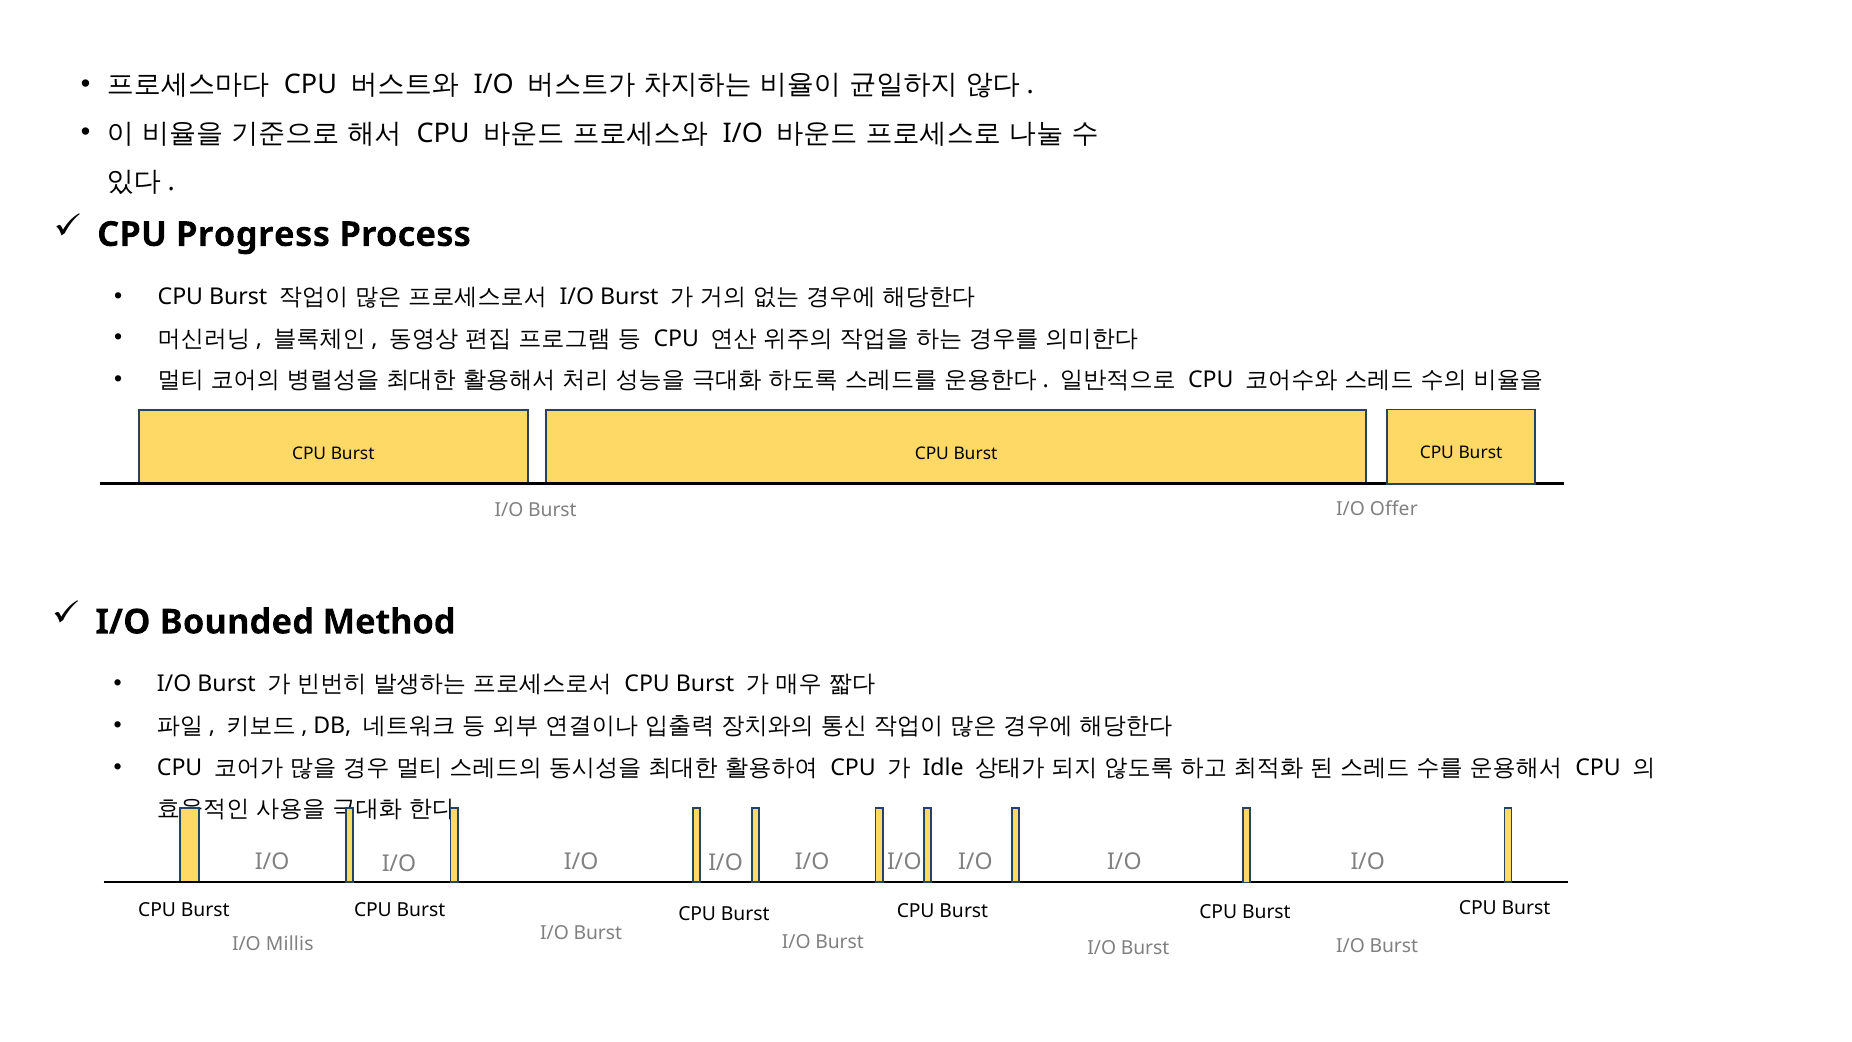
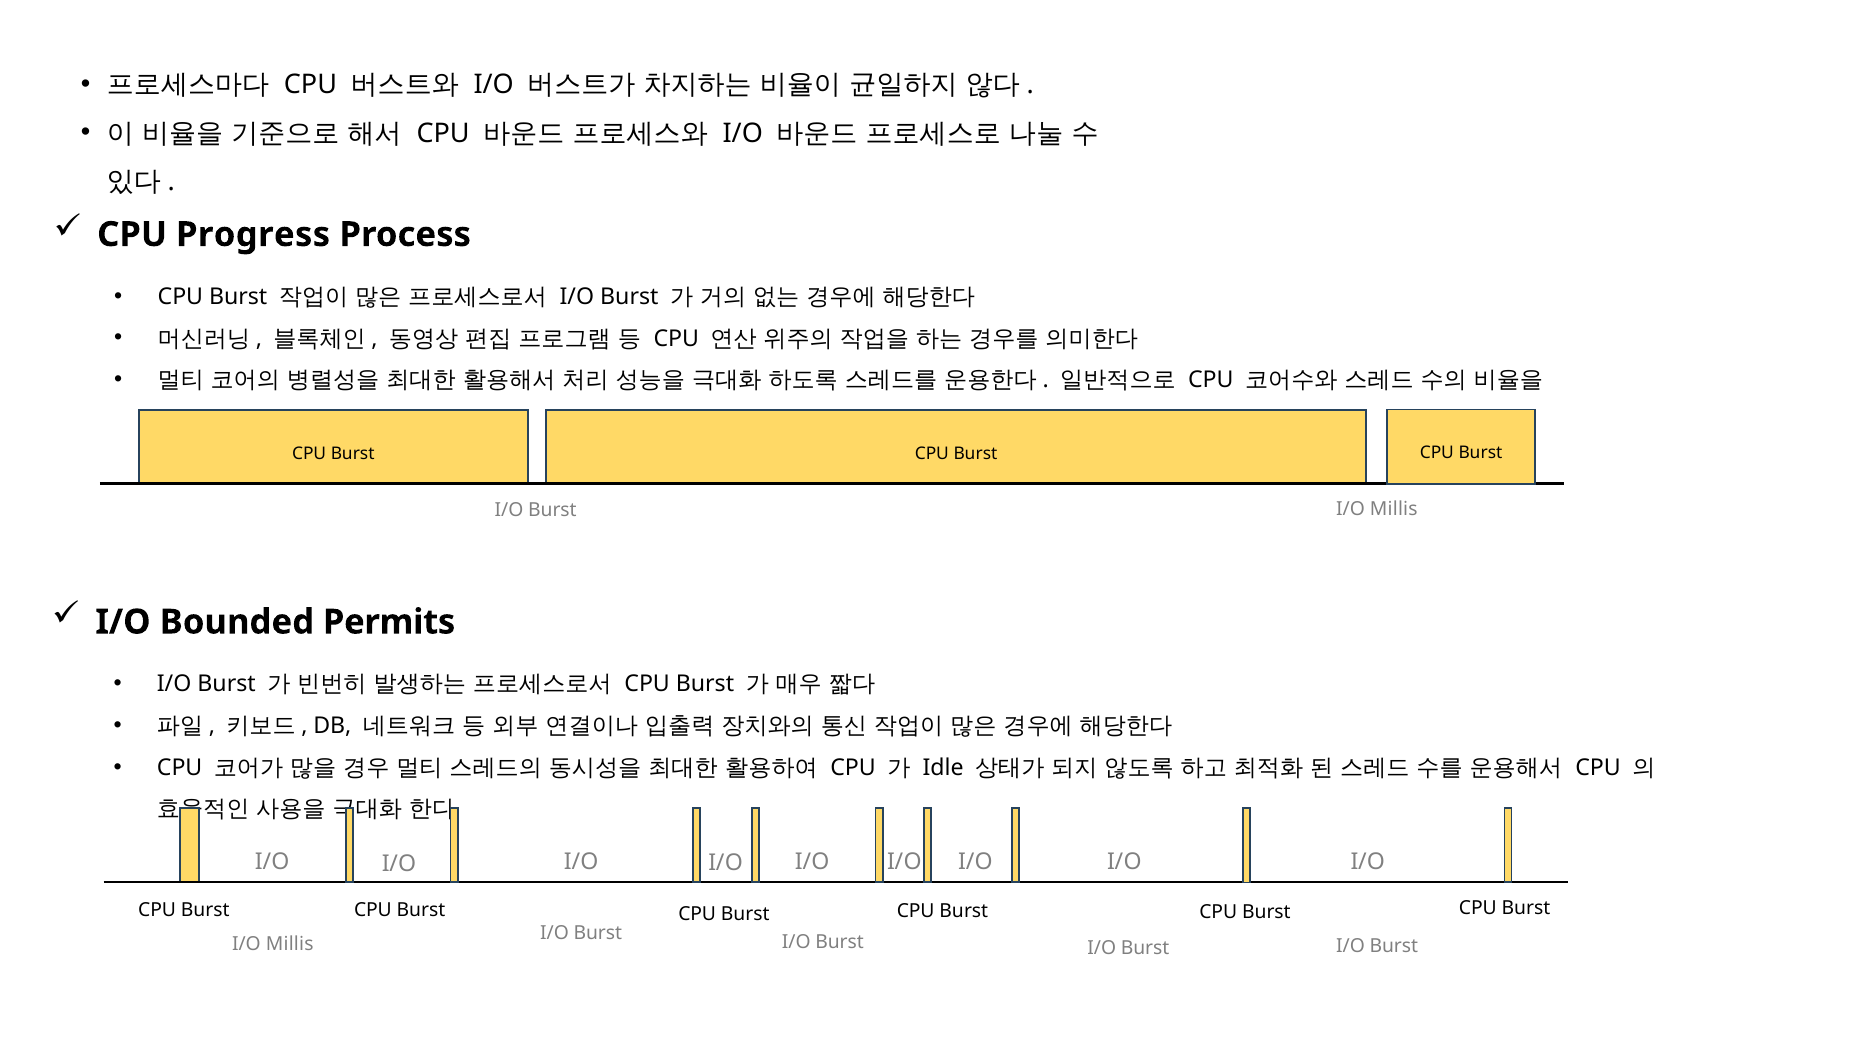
Offer at (1394, 509): Offer -> Millis
Method: Method -> Permits
